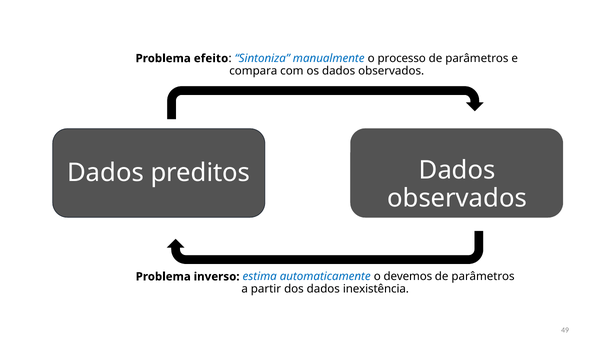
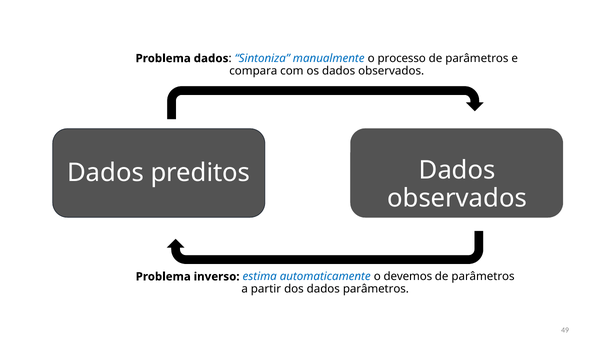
Problema efeito: efeito -> dados
dados inexistência: inexistência -> parâmetros
